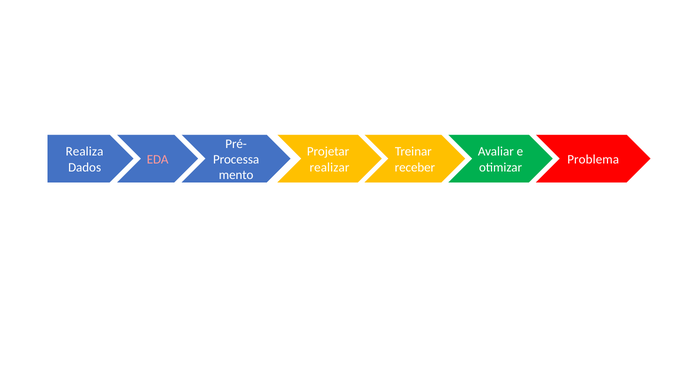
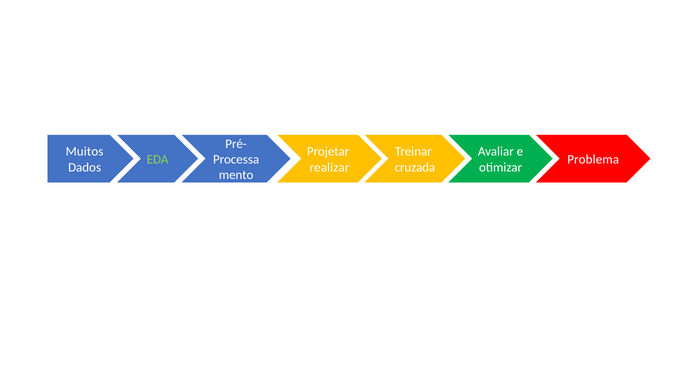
Realiza: Realiza -> Muitos
EDA colour: pink -> light green
receber: receber -> cruzada
